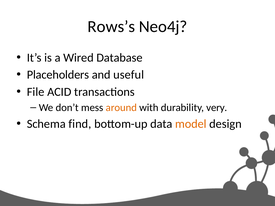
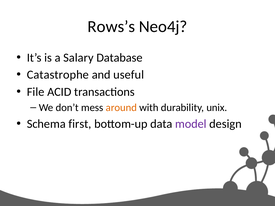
Wired: Wired -> Salary
Placeholders: Placeholders -> Catastrophe
very: very -> unix
find: find -> first
model colour: orange -> purple
